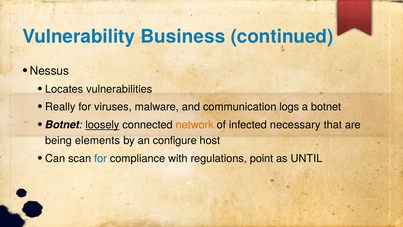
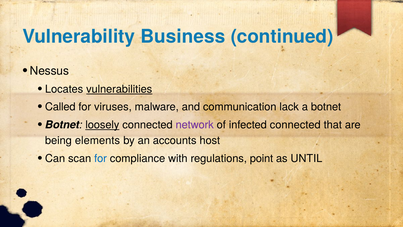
vulnerabilities underline: none -> present
Really: Really -> Called
logs: logs -> lack
network colour: orange -> purple
infected necessary: necessary -> connected
configure: configure -> accounts
